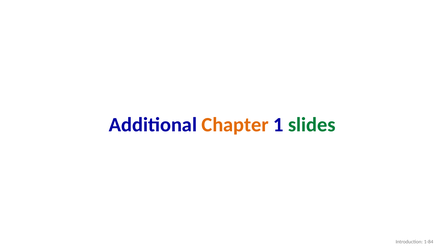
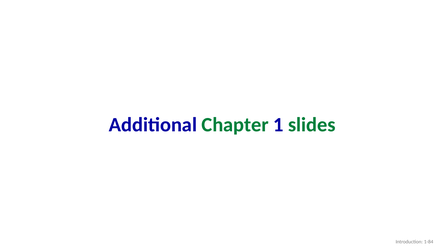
Chapter colour: orange -> green
